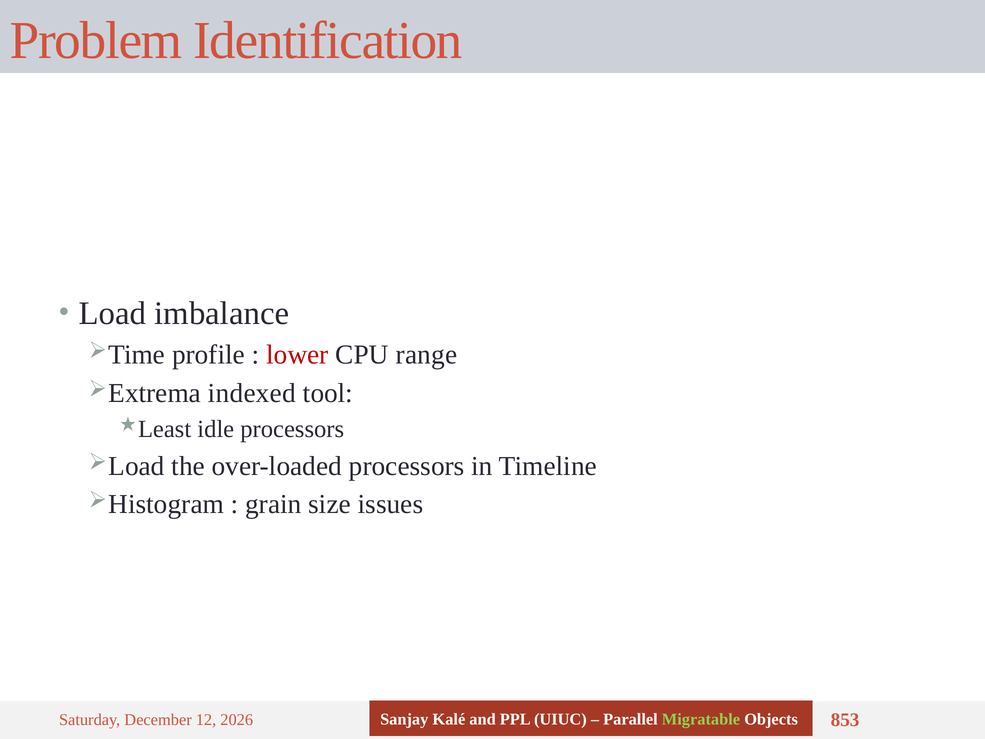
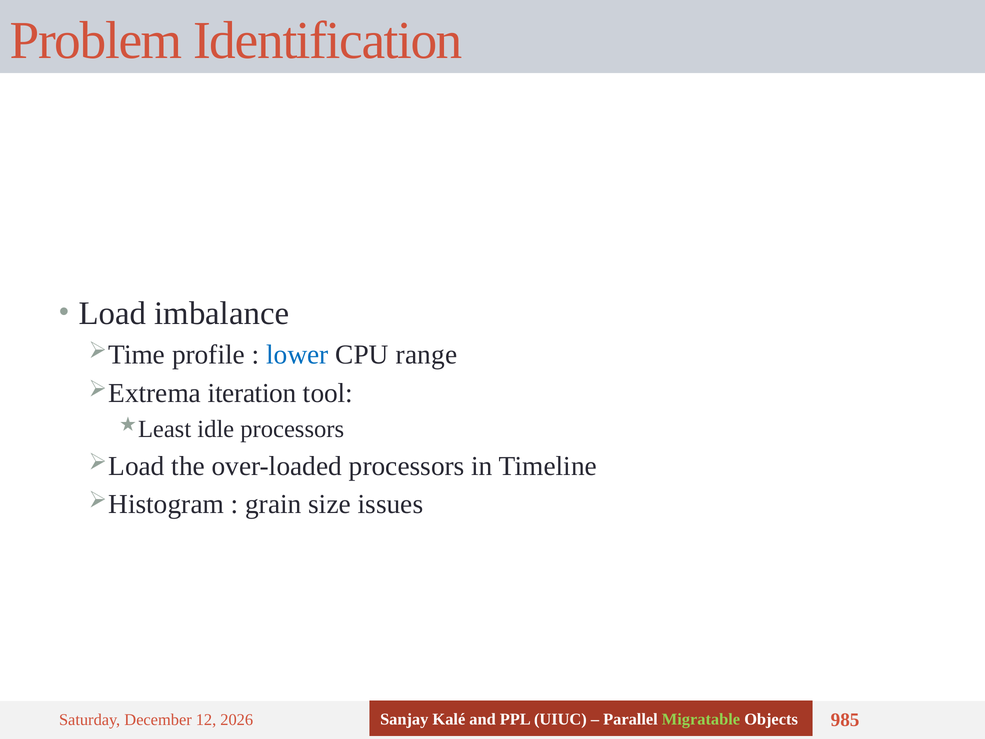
lower colour: red -> blue
indexed: indexed -> iteration
853: 853 -> 985
